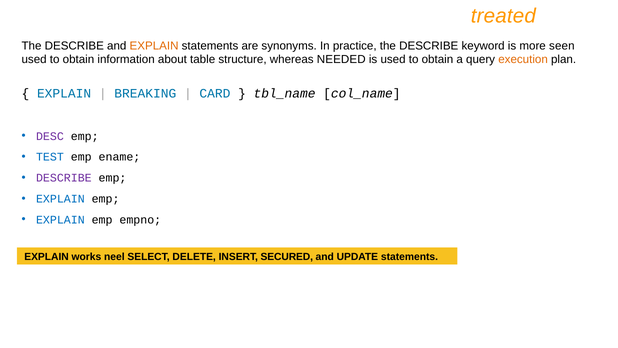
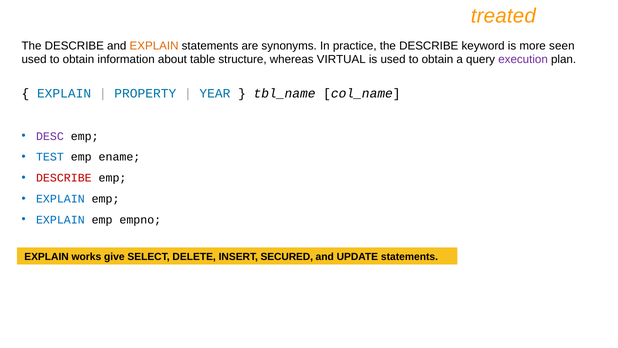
NEEDED: NEEDED -> VIRTUAL
execution colour: orange -> purple
BREAKING: BREAKING -> PROPERTY
CARD: CARD -> YEAR
DESCRIBE at (64, 178) colour: purple -> red
neel: neel -> give
